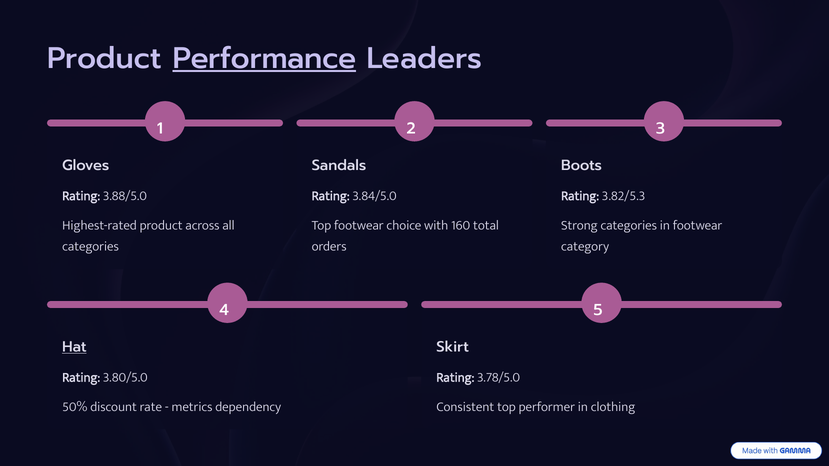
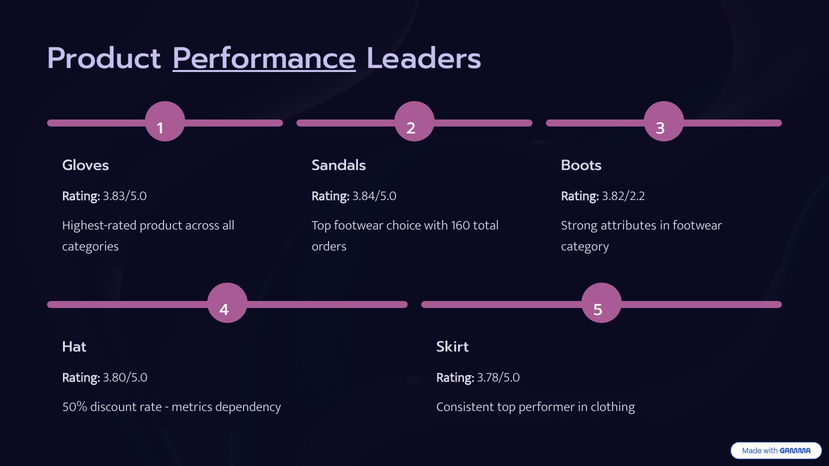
3.88/5.0: 3.88/5.0 -> 3.83/5.0
3.82/5.3: 3.82/5.3 -> 3.82/2.2
Strong categories: categories -> attributes
Hat underline: present -> none
